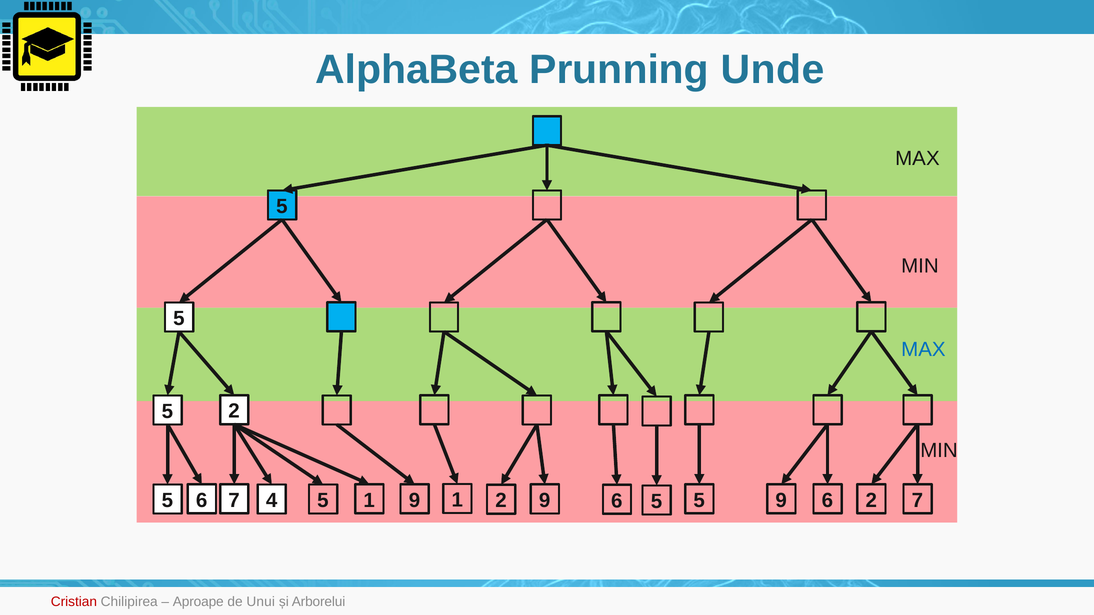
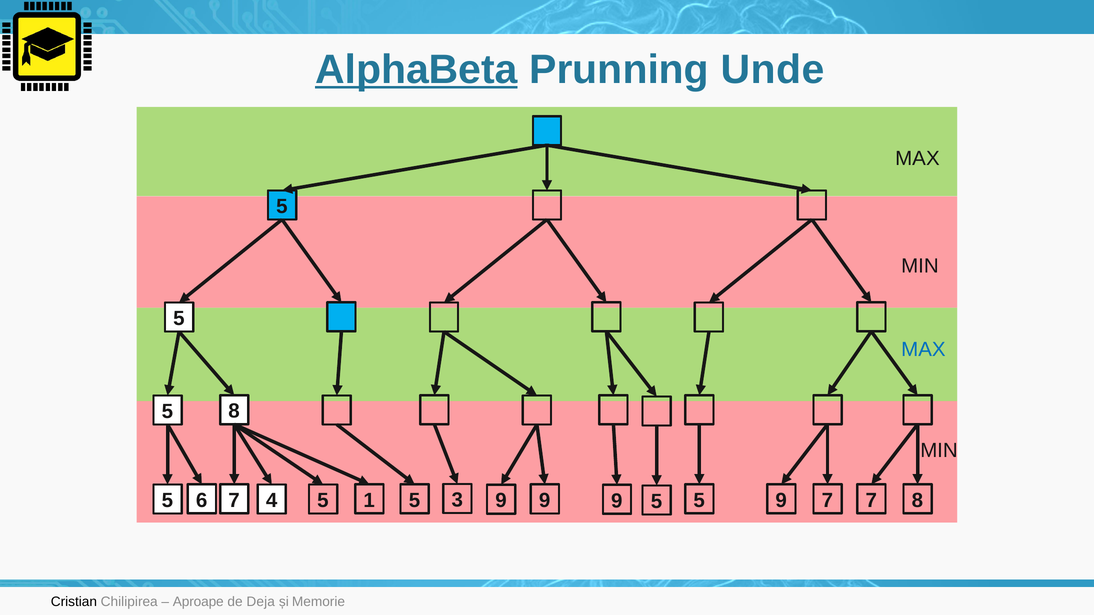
AlphaBeta underline: none -> present
2 at (234, 411): 2 -> 8
7 9: 9 -> 5
6 6: 6 -> 9
5 6: 6 -> 7
1 1: 1 -> 3
2 at (501, 501): 2 -> 9
2 at (871, 501): 2 -> 7
9 7: 7 -> 8
Cristian colour: red -> black
Unui: Unui -> Deja
Arborelui: Arborelui -> Memorie
